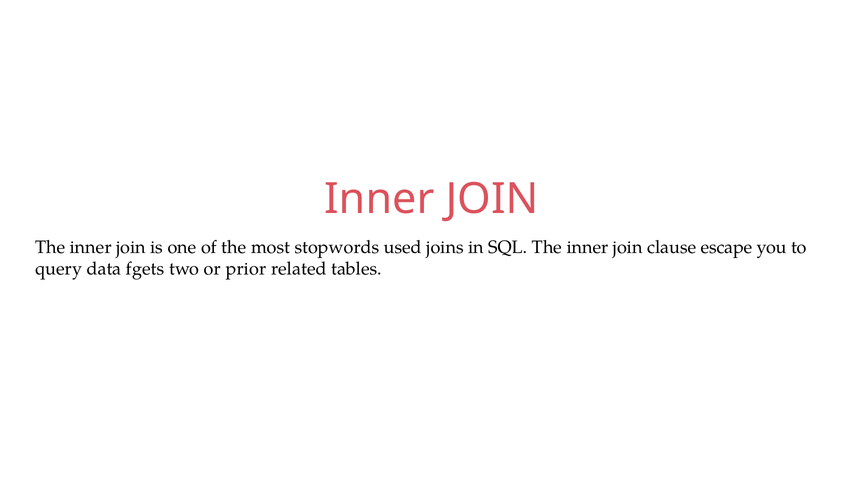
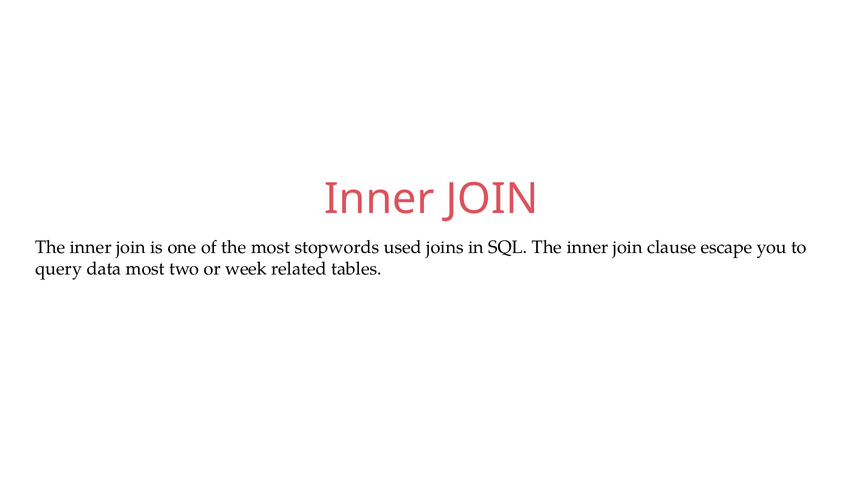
data fgets: fgets -> most
prior: prior -> week
